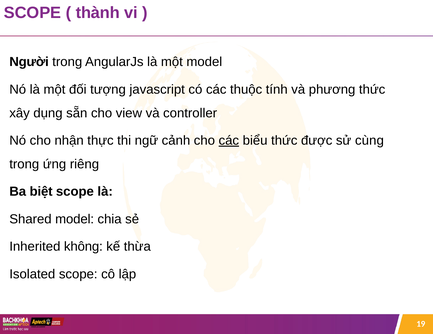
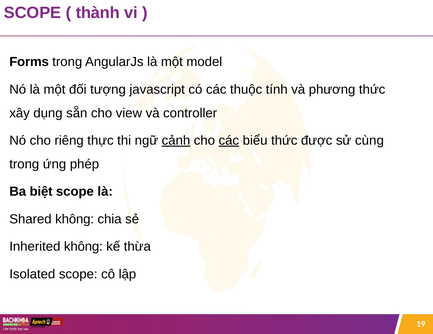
Người: Người -> Forms
nhận: nhận -> riêng
cảnh underline: none -> present
riêng: riêng -> phép
Shared model: model -> không
